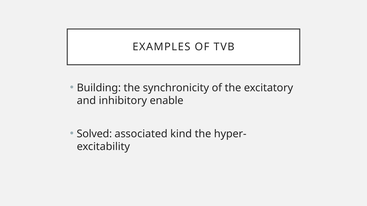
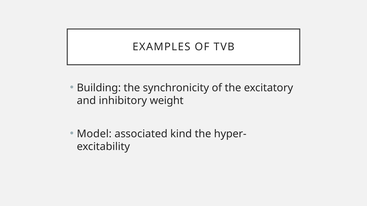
enable: enable -> weight
Solved: Solved -> Model
